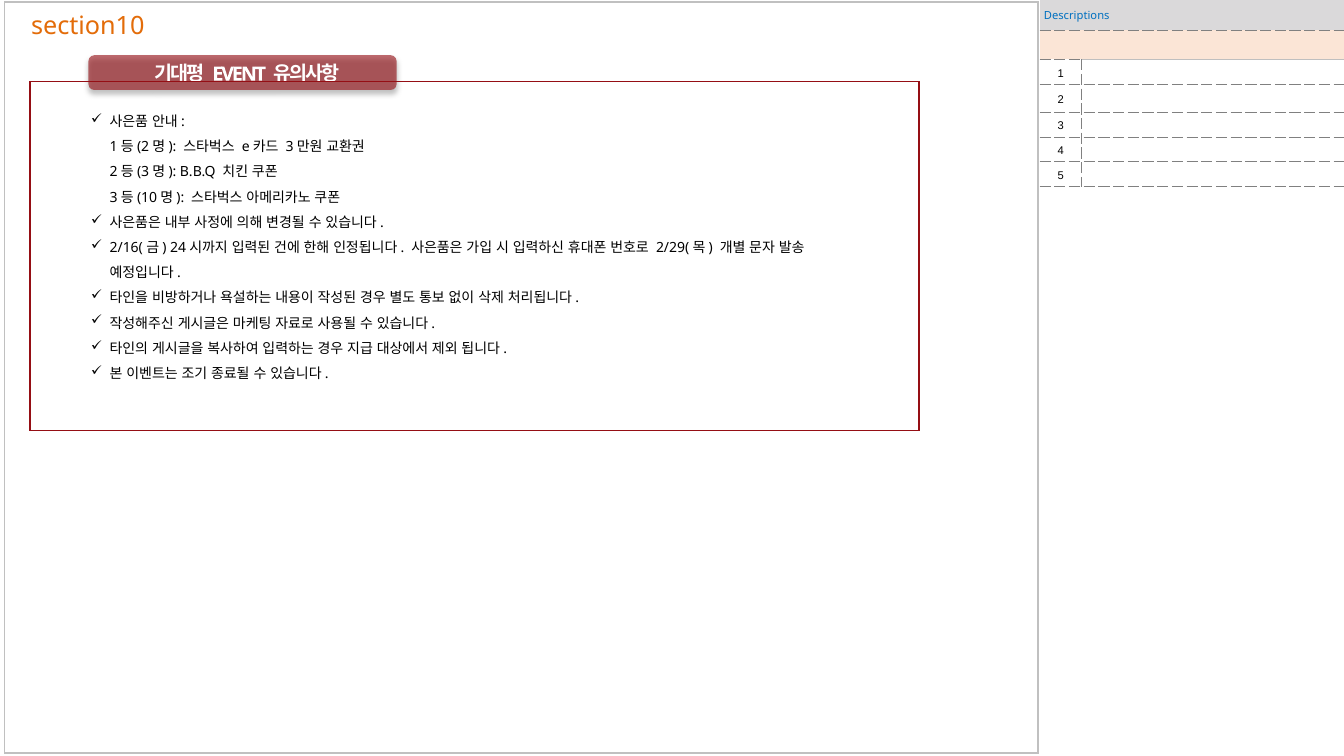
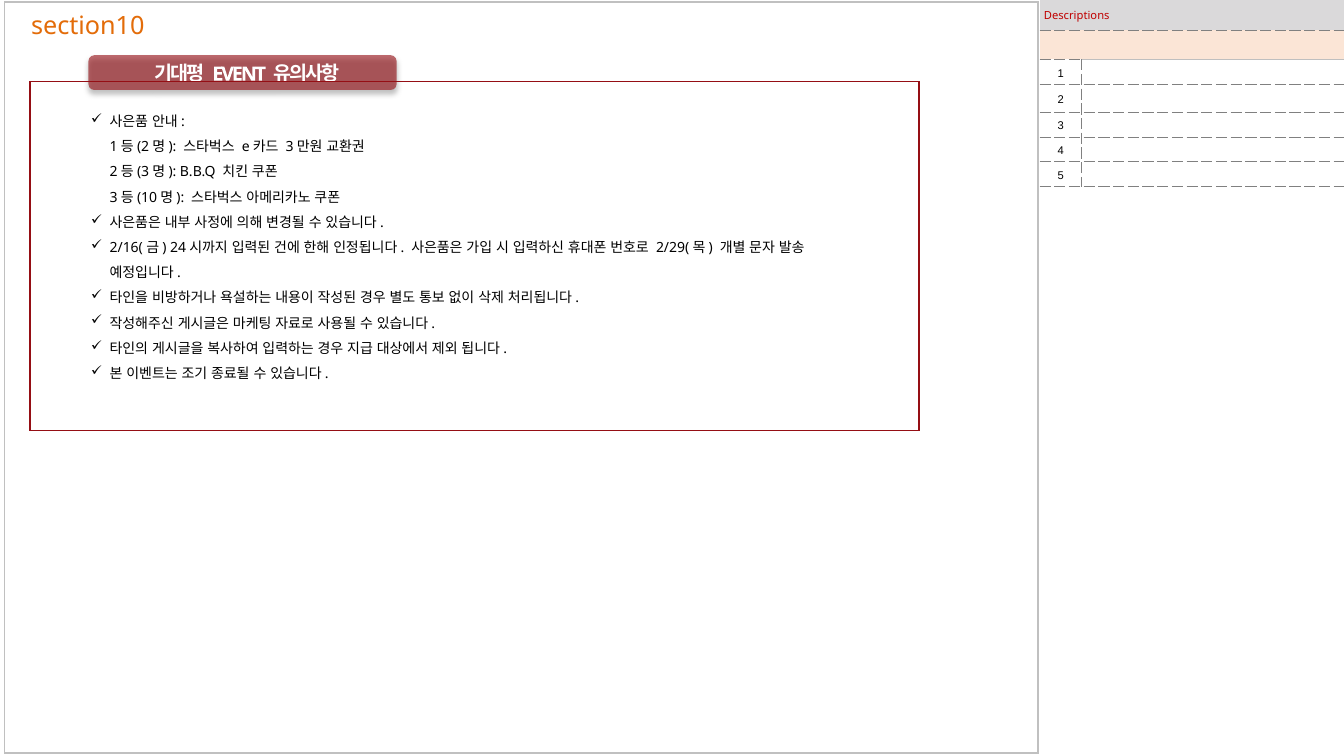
Descriptions colour: blue -> red
